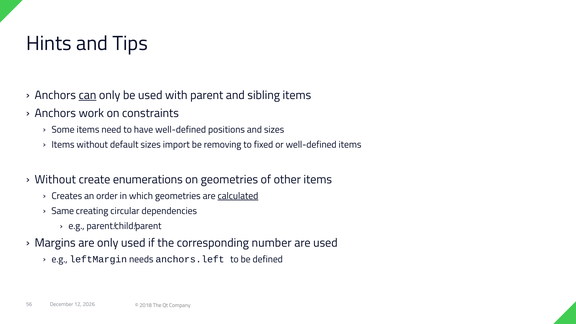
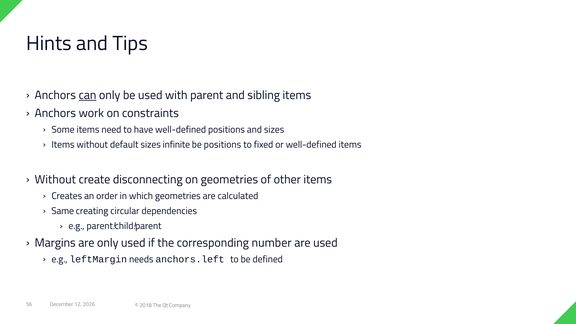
import: import -> infinite
be removing: removing -> positions
enumerations: enumerations -> disconnecting
calculated underline: present -> none
